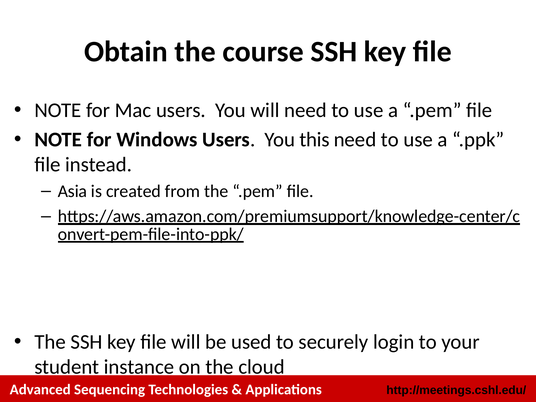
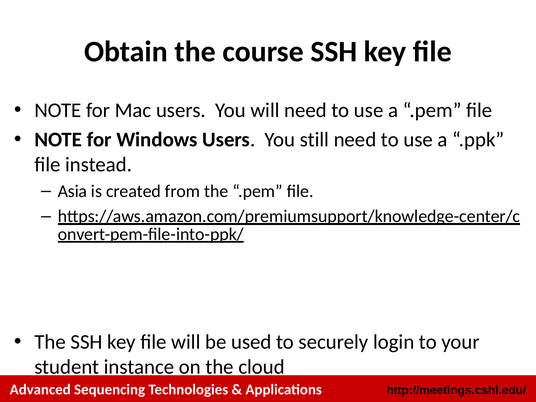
this: this -> still
